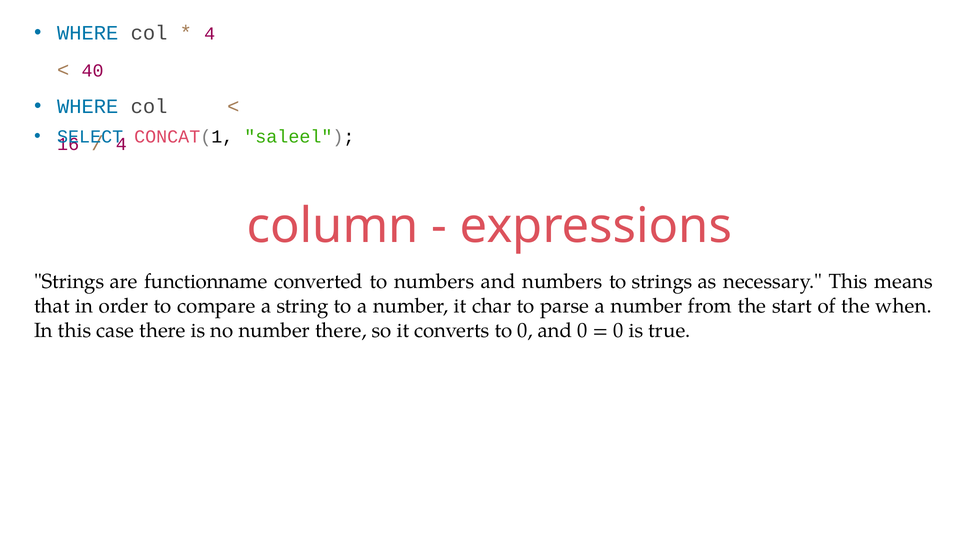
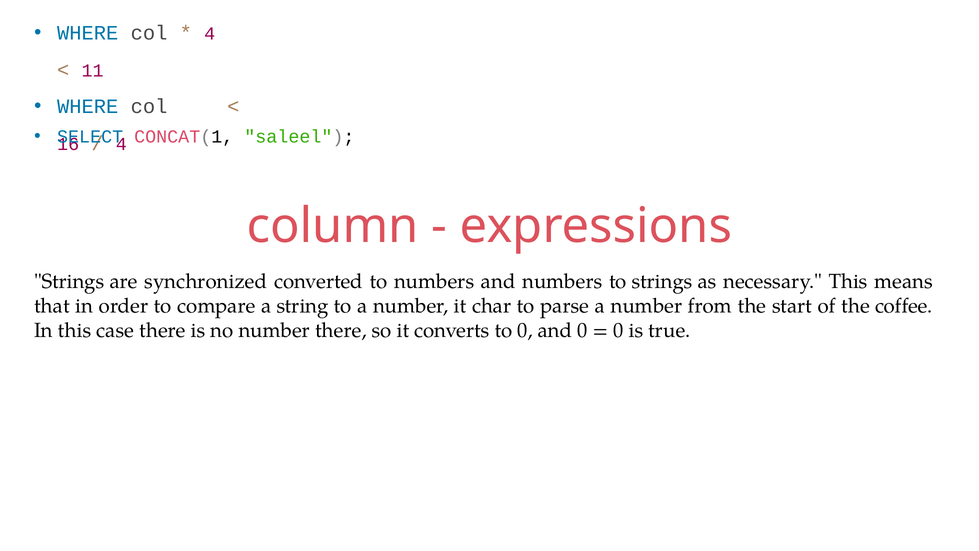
40: 40 -> 11
functionname: functionname -> synchronized
when: when -> coffee
